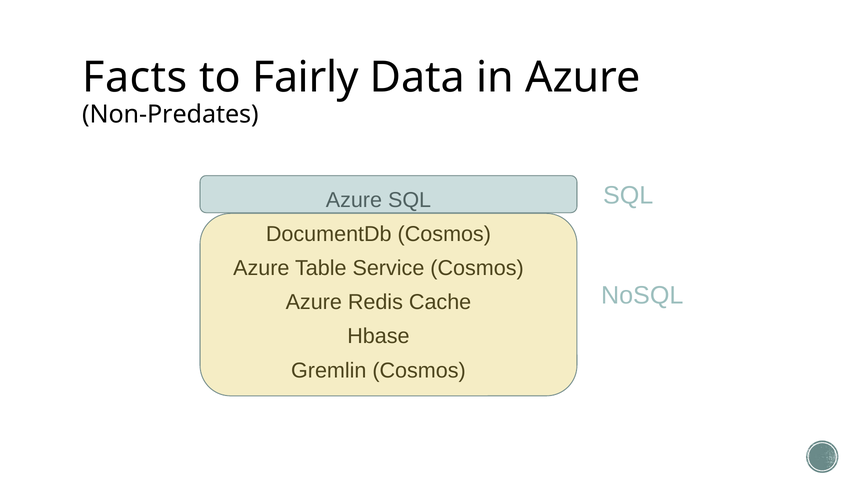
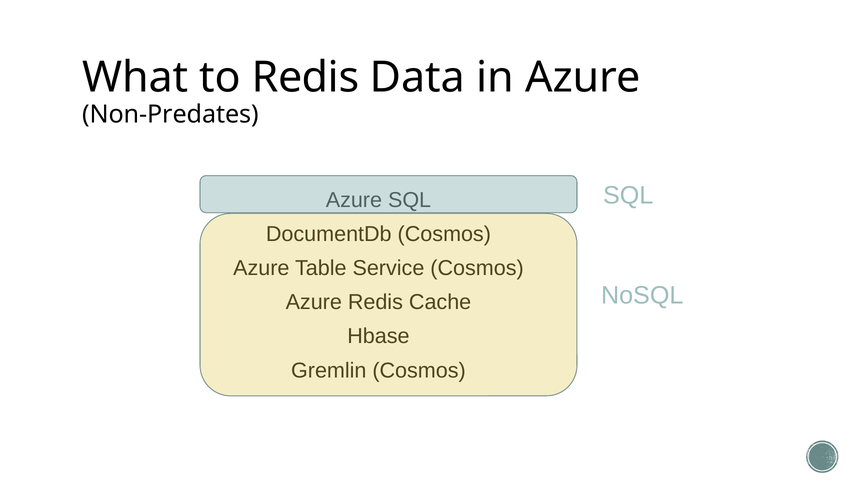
Facts: Facts -> What
to Fairly: Fairly -> Redis
